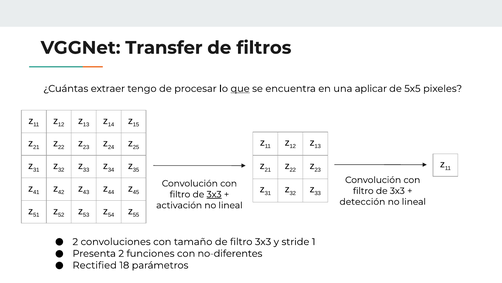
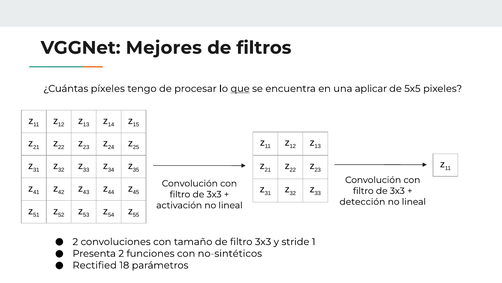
Transfer: Transfer -> Mejores
extraer: extraer -> píxeles
3x3 at (214, 194) underline: present -> none
no-diferentes: no-diferentes -> no-sintéticos
